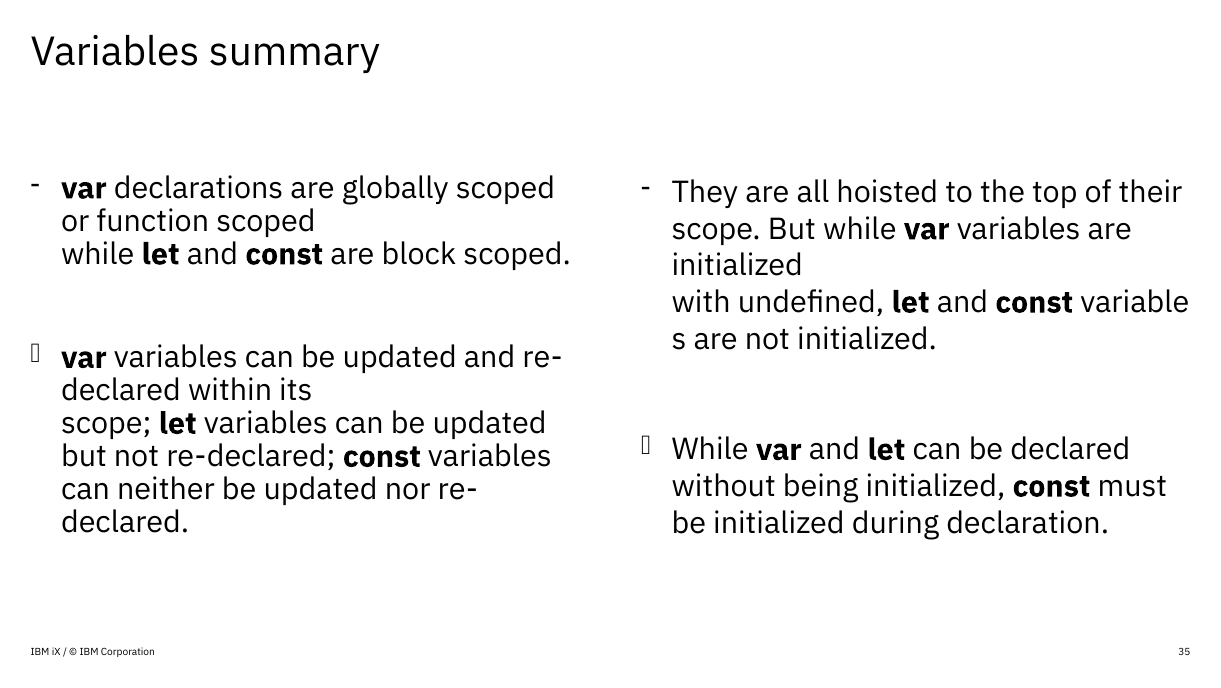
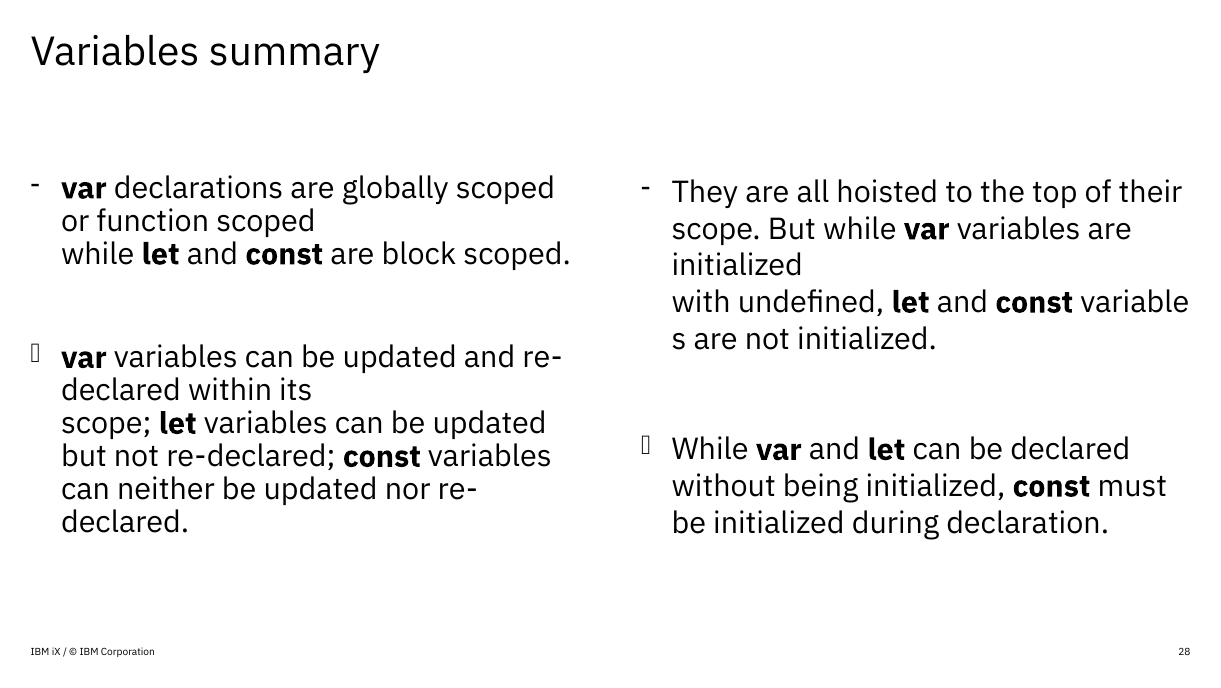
35: 35 -> 28
